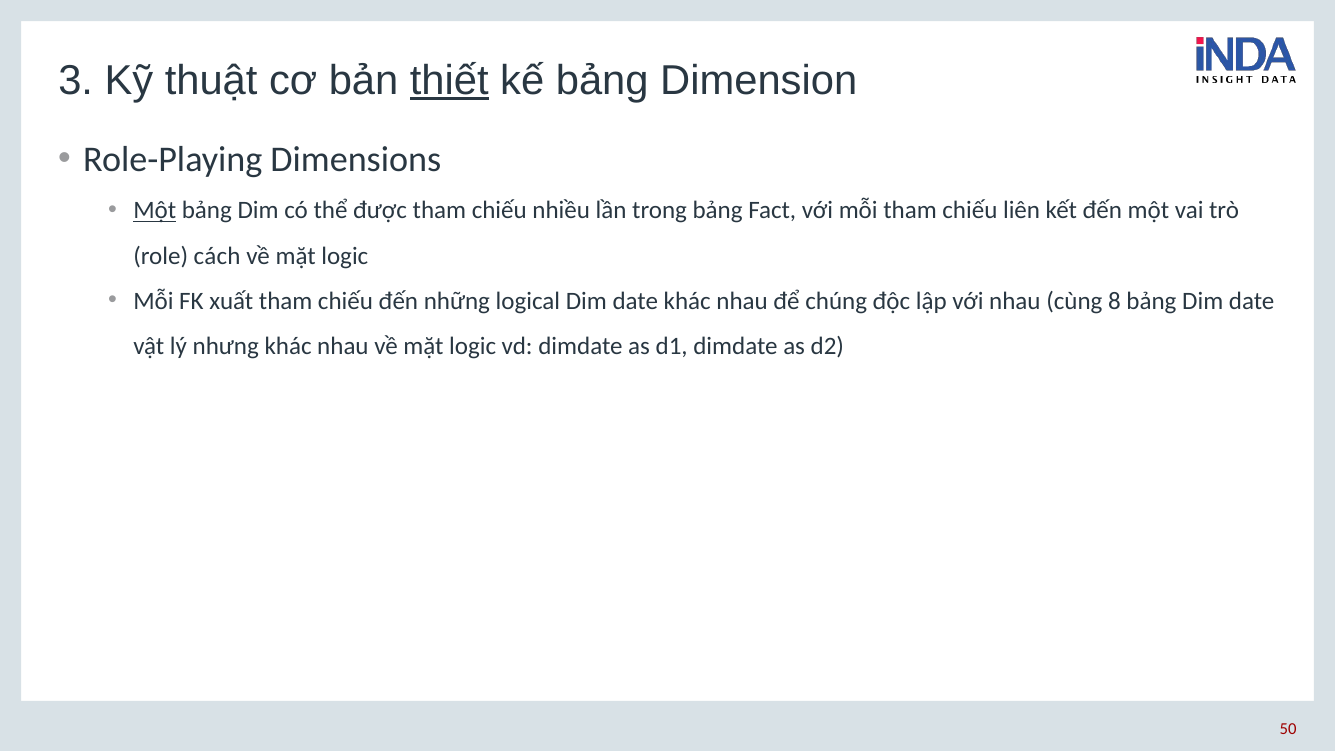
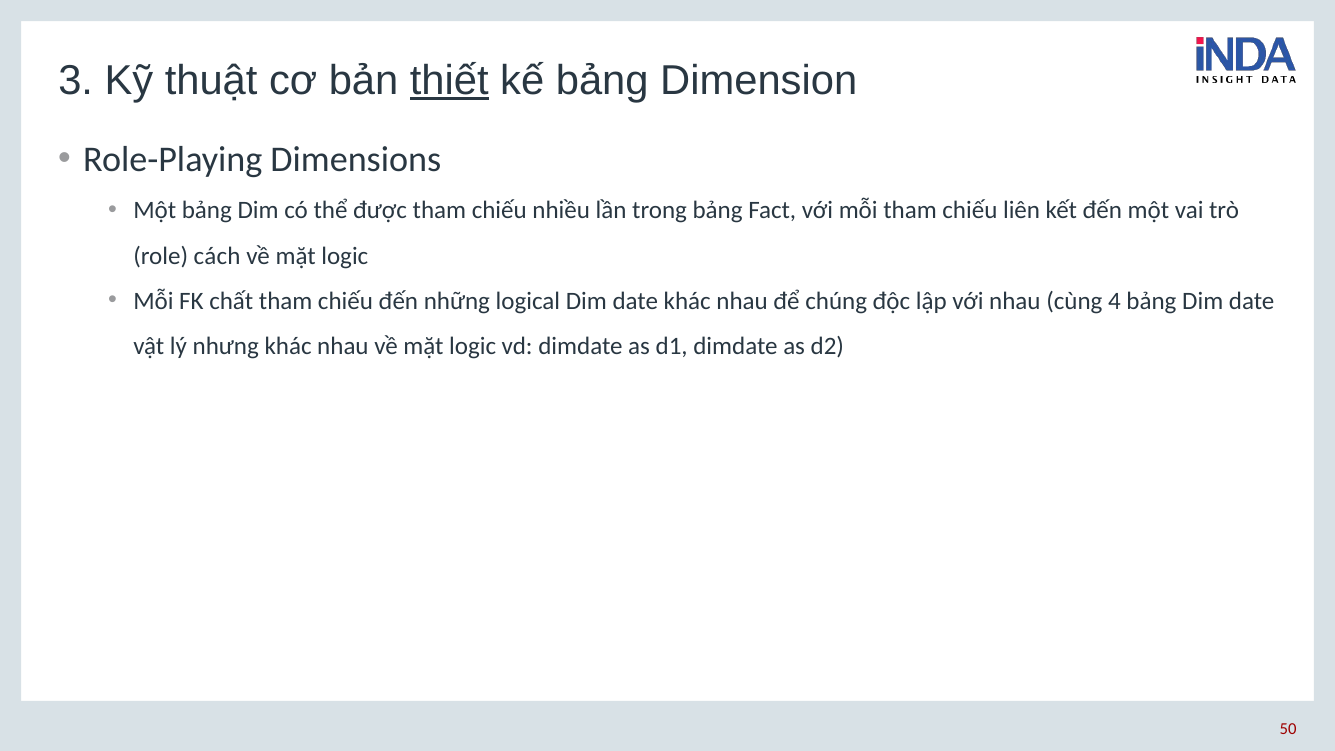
Một at (155, 211) underline: present -> none
xuất: xuất -> chất
8: 8 -> 4
